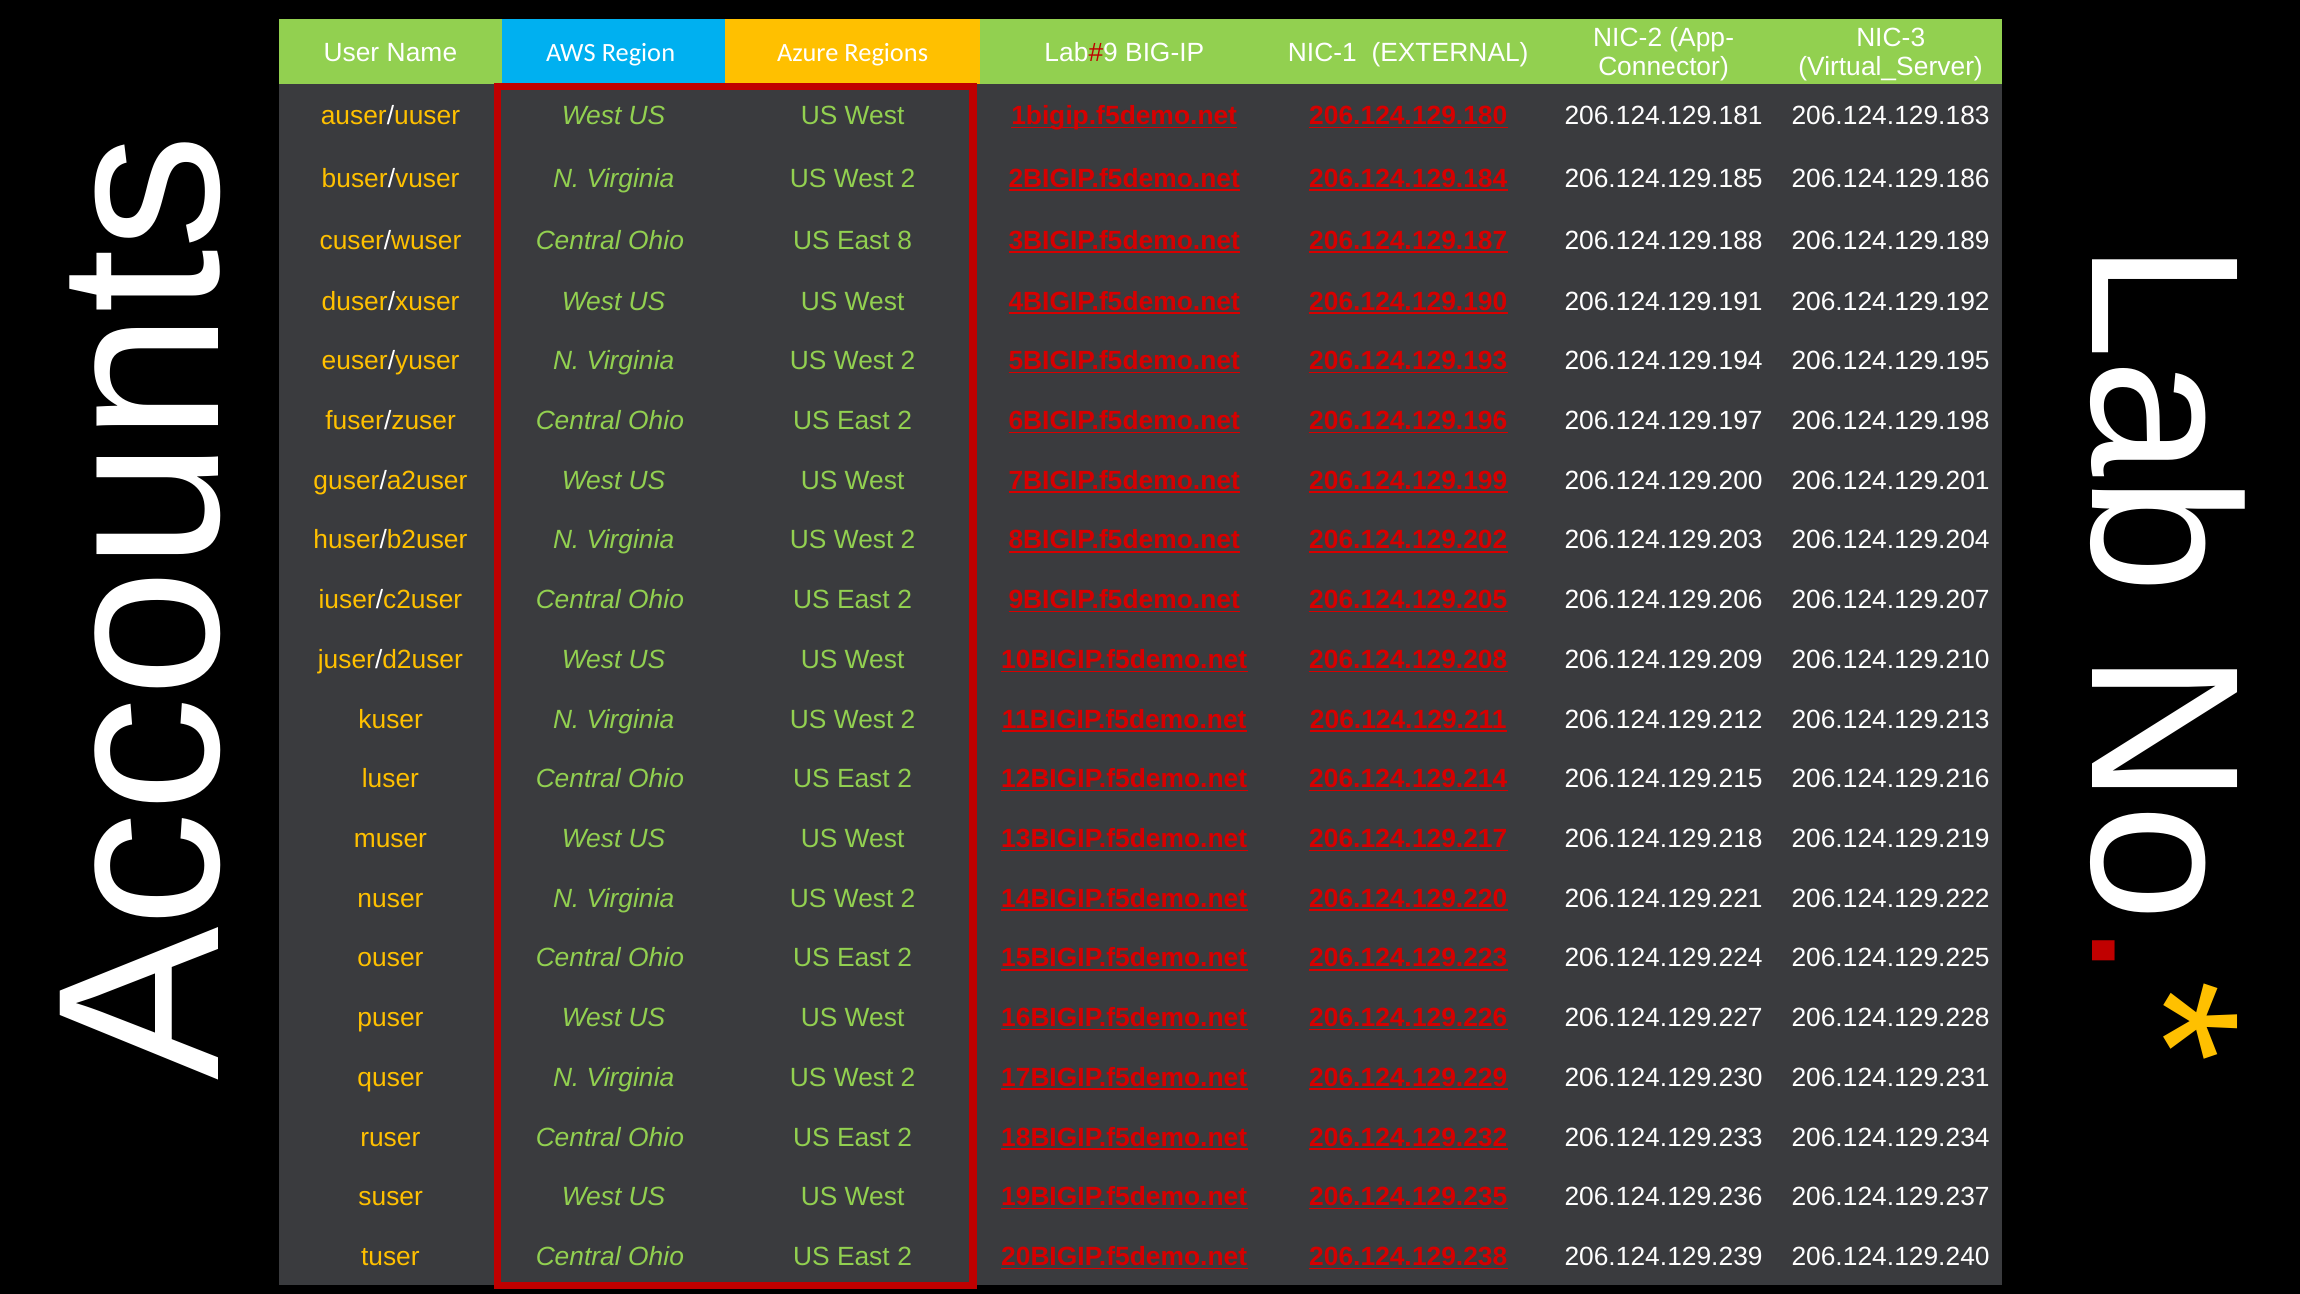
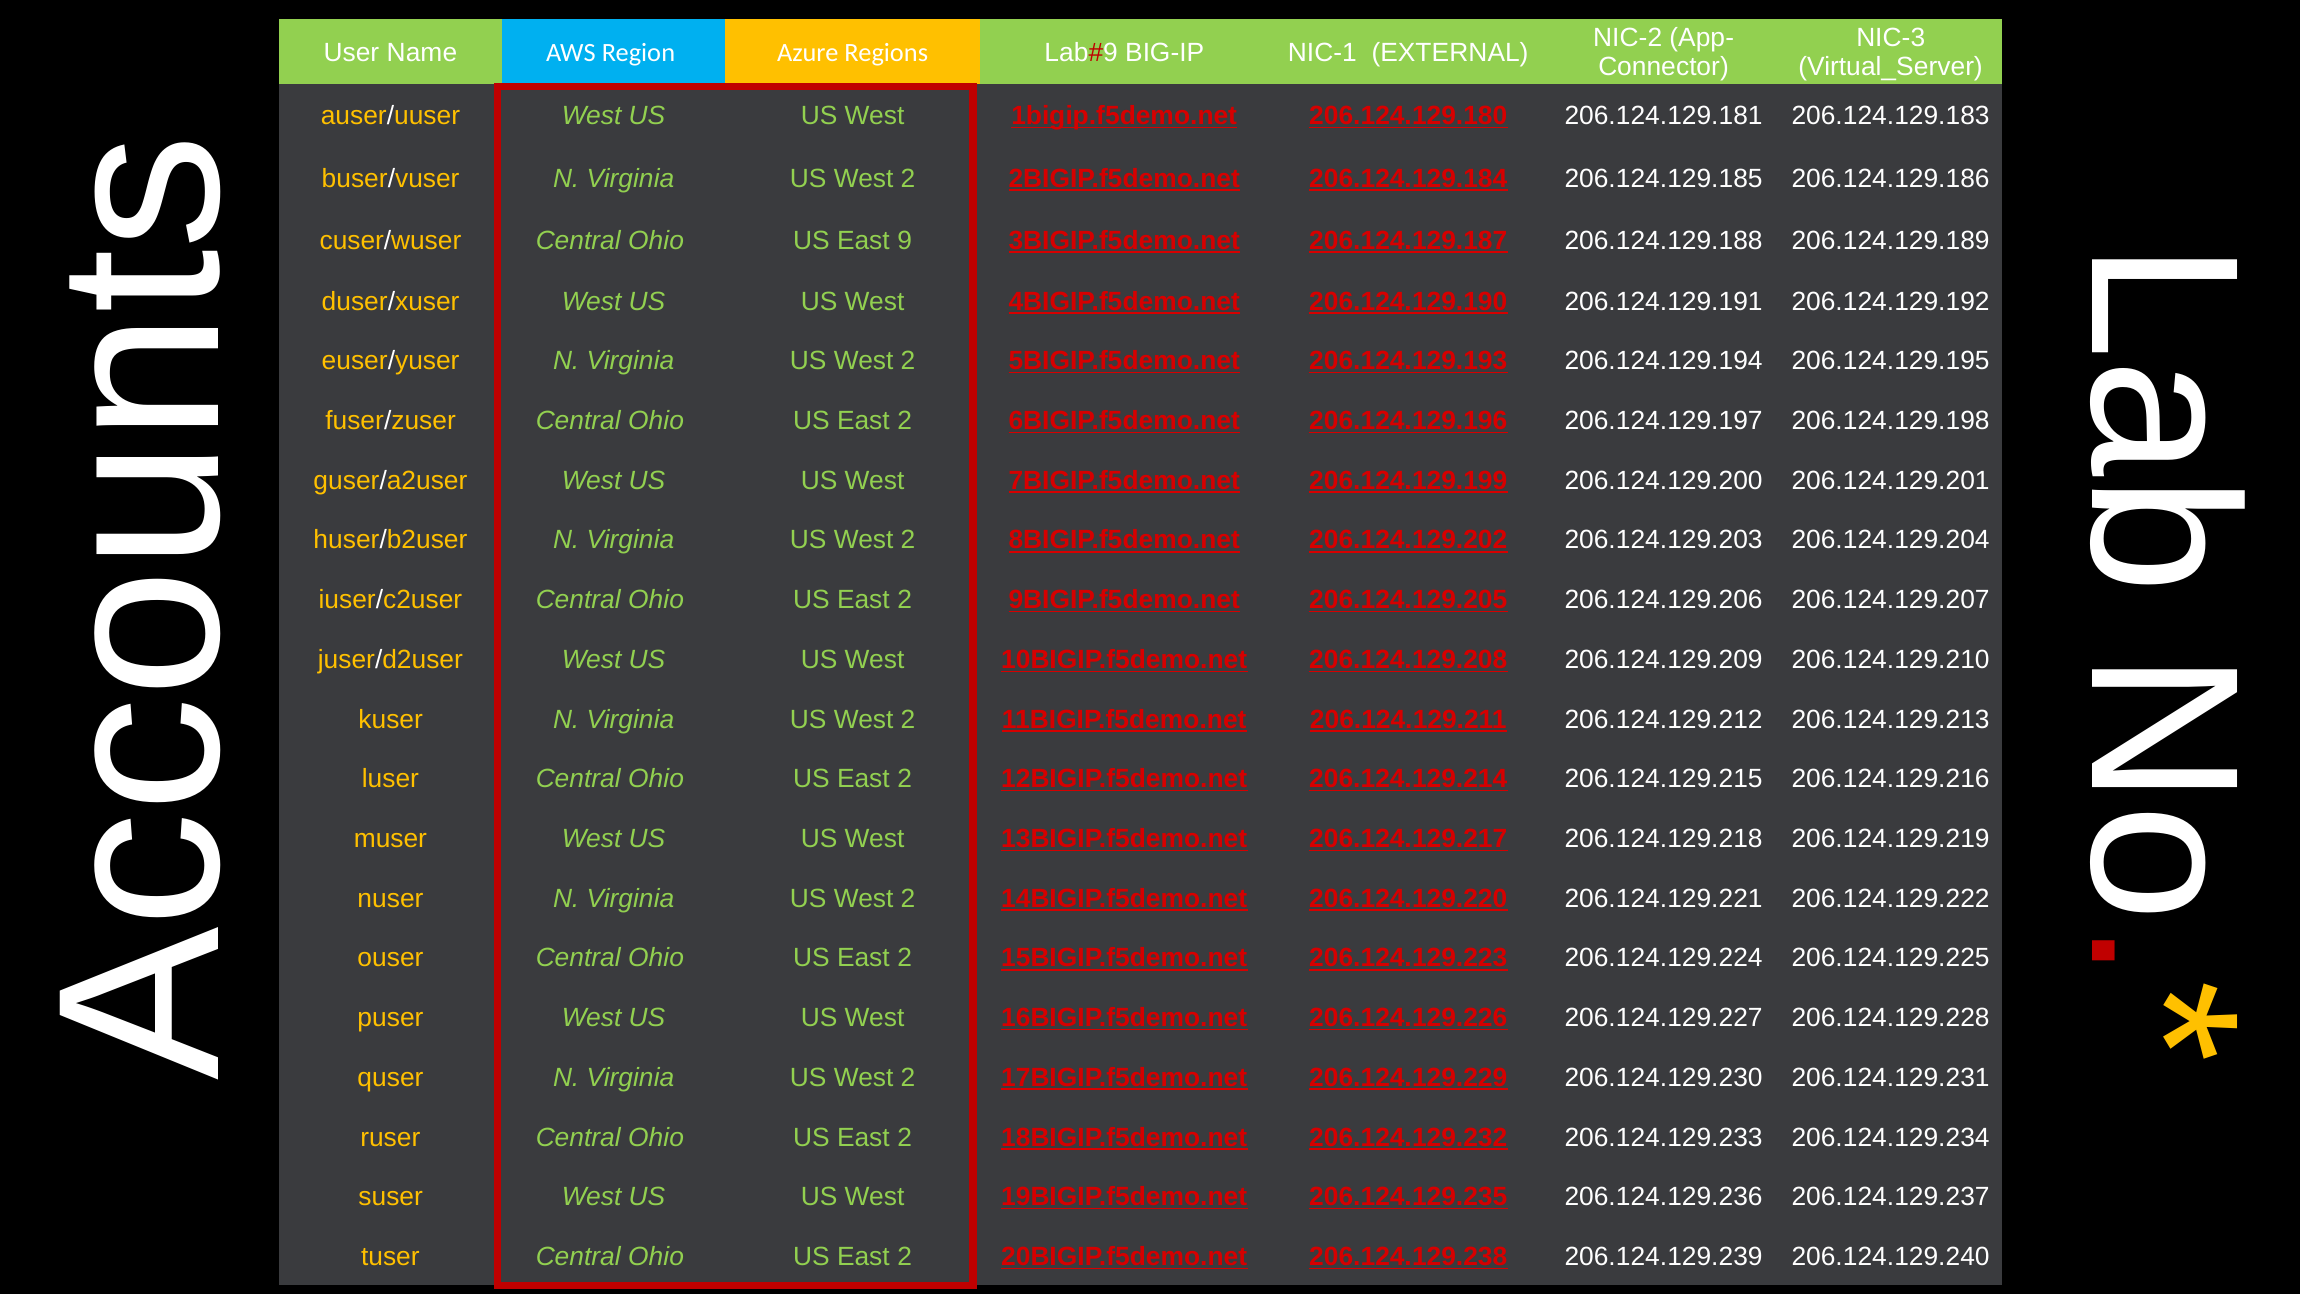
8: 8 -> 9
